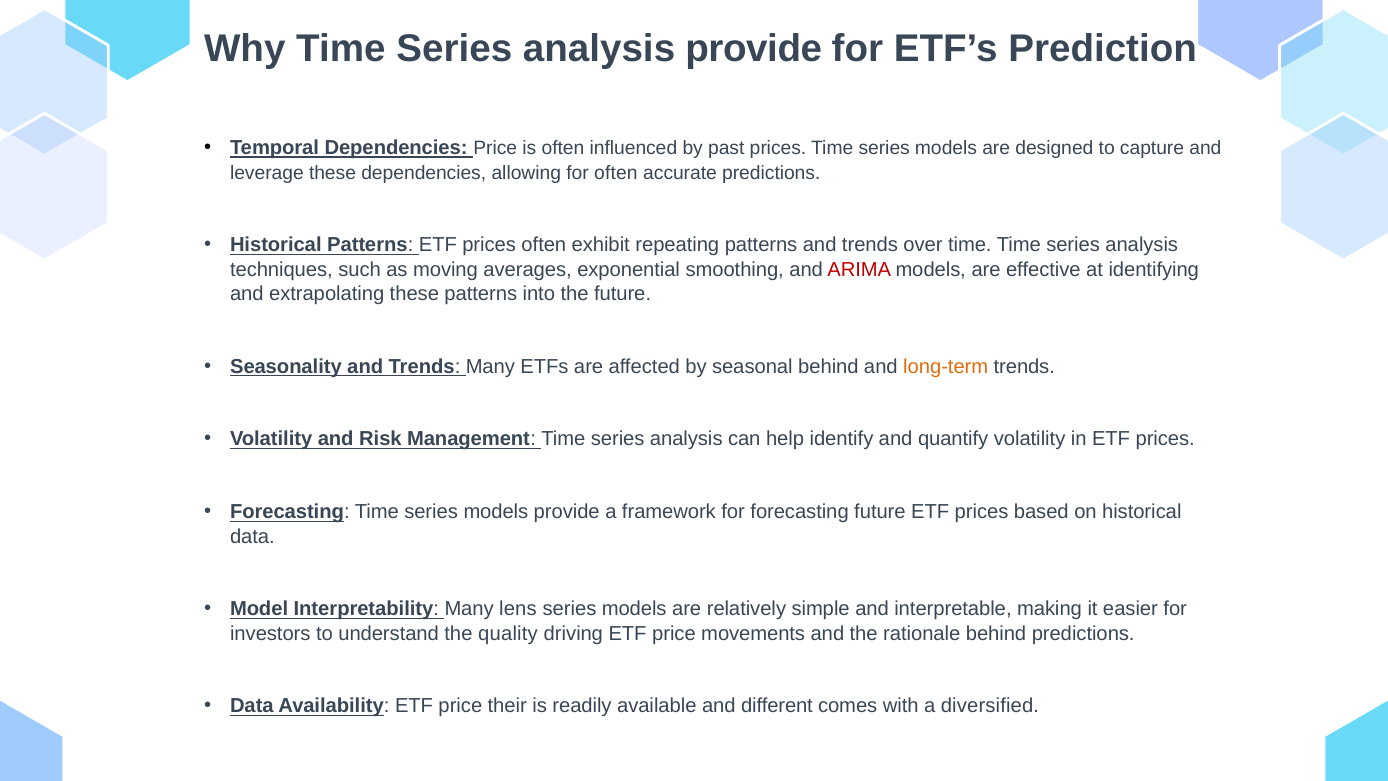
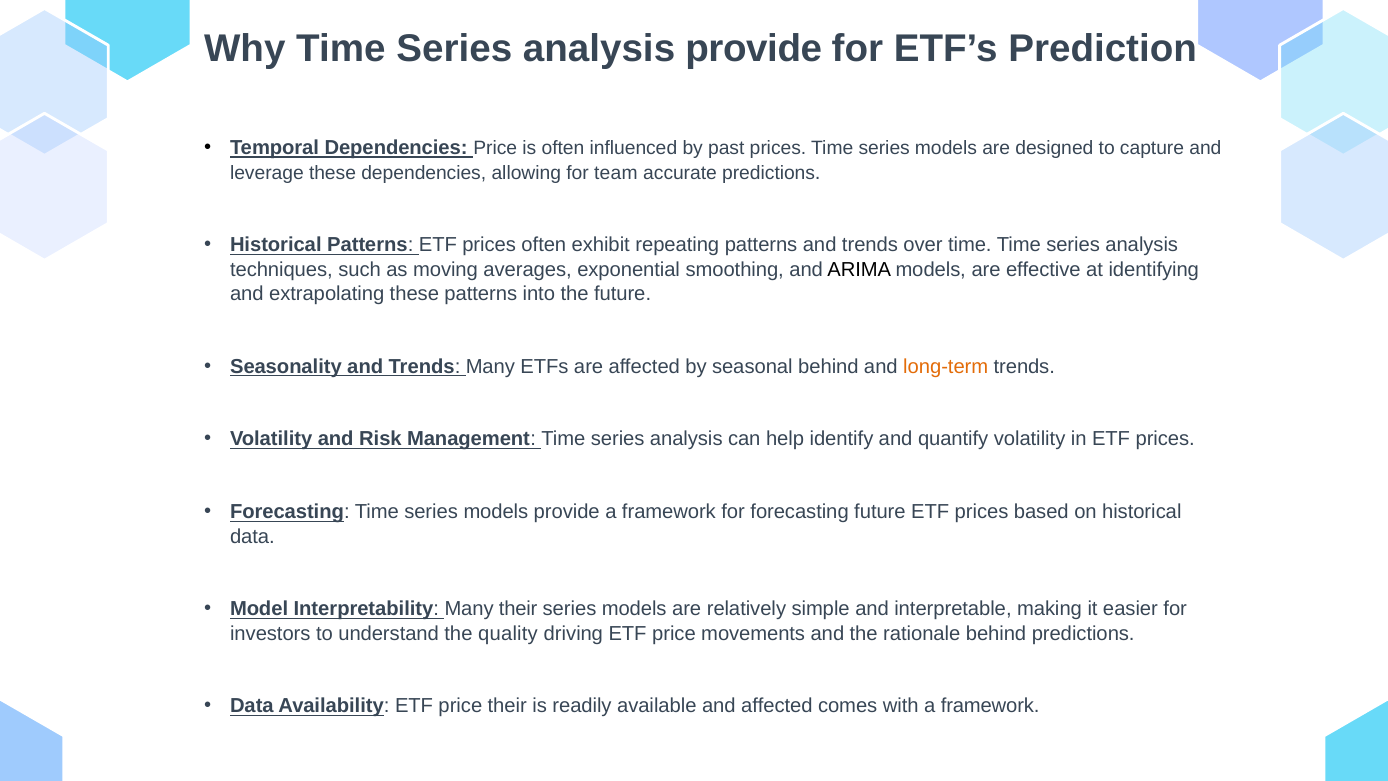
for often: often -> team
ARIMA colour: red -> black
Many lens: lens -> their
and different: different -> affected
with a diversified: diversified -> framework
